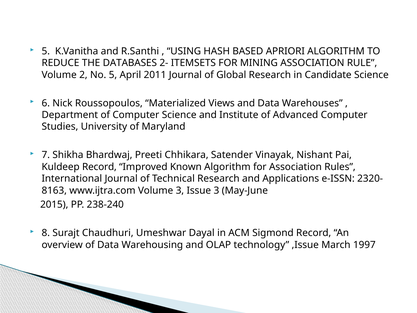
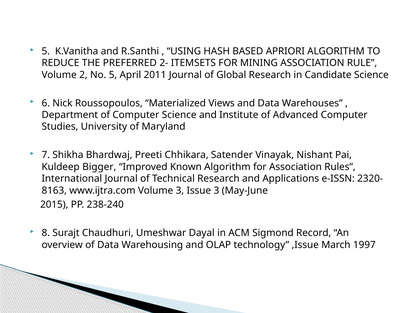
DATABASES: DATABASES -> PREFERRED
Kuldeep Record: Record -> Bigger
